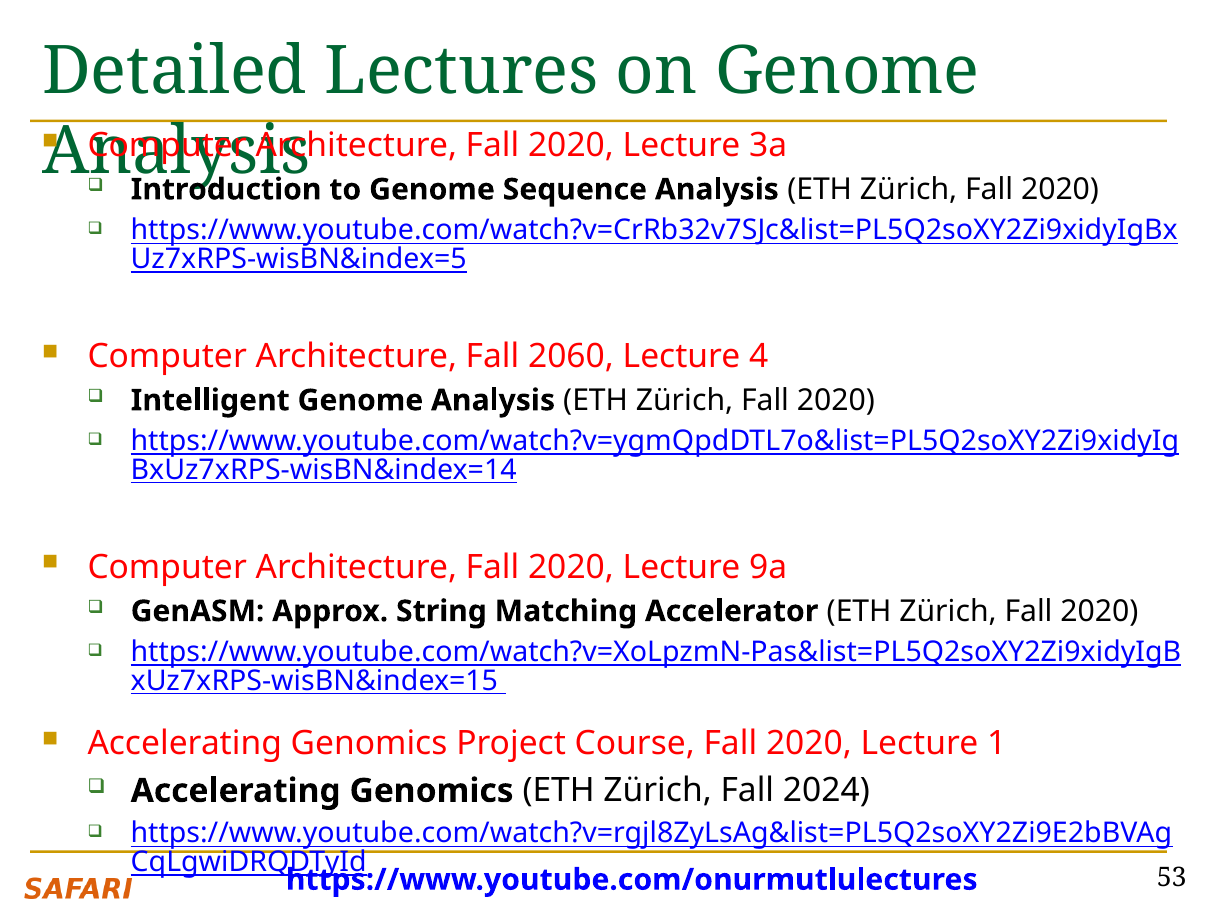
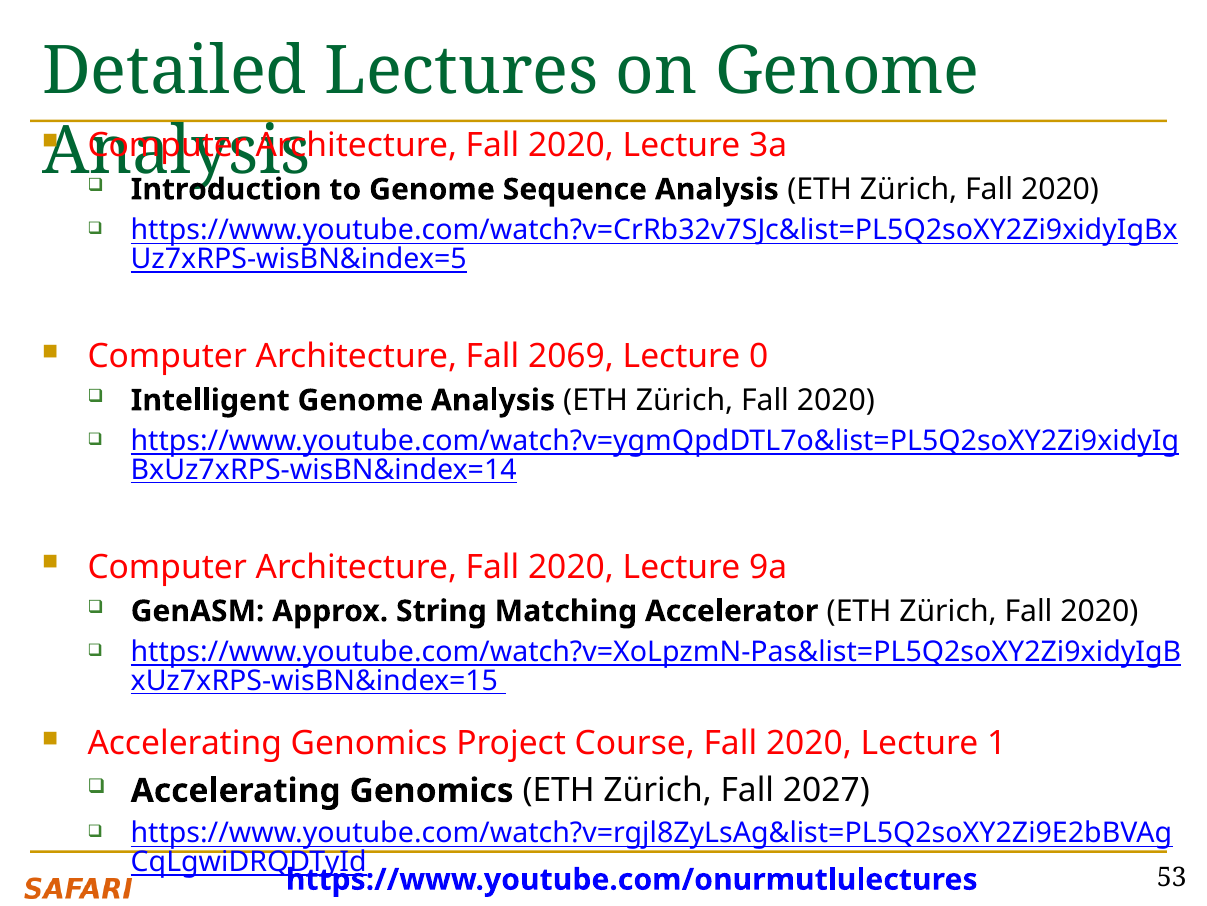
2060: 2060 -> 2069
4: 4 -> 0
2024: 2024 -> 2027
